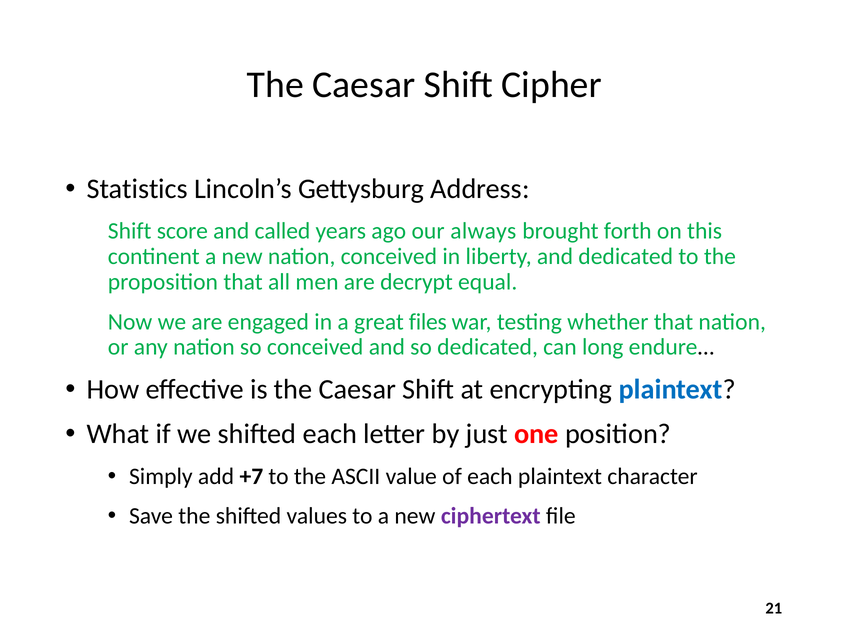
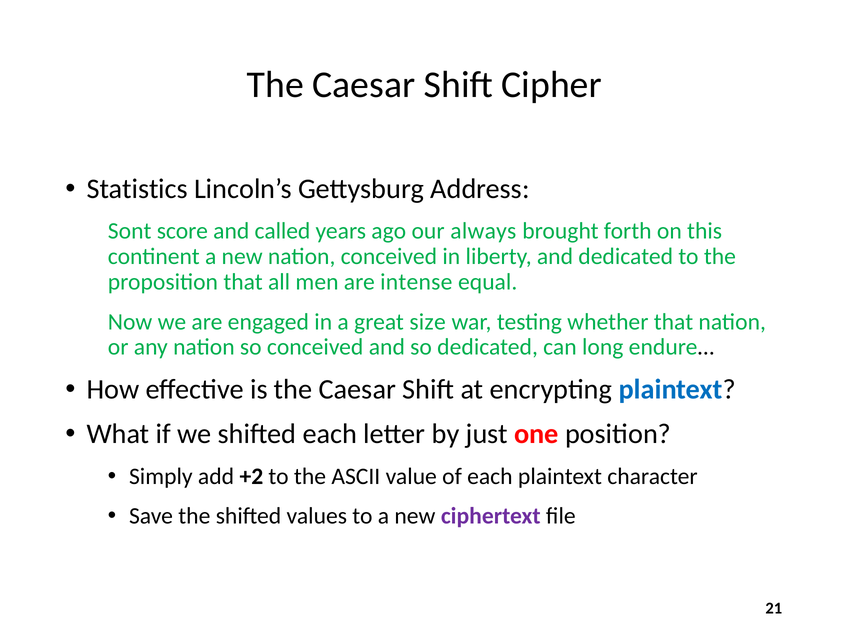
Shift at (130, 231): Shift -> Sont
decrypt: decrypt -> intense
files: files -> size
+7: +7 -> +2
